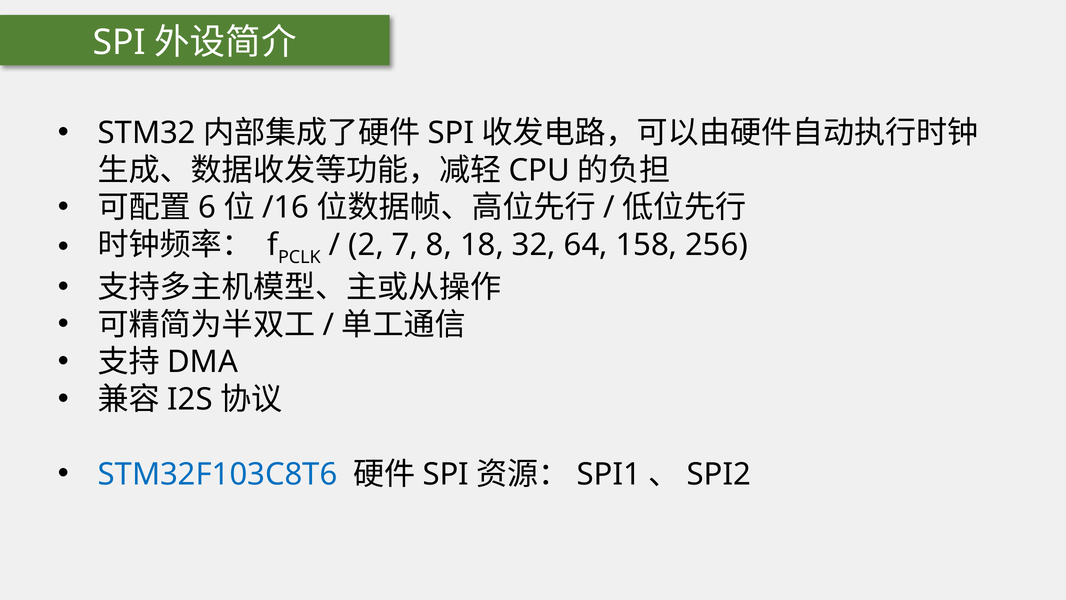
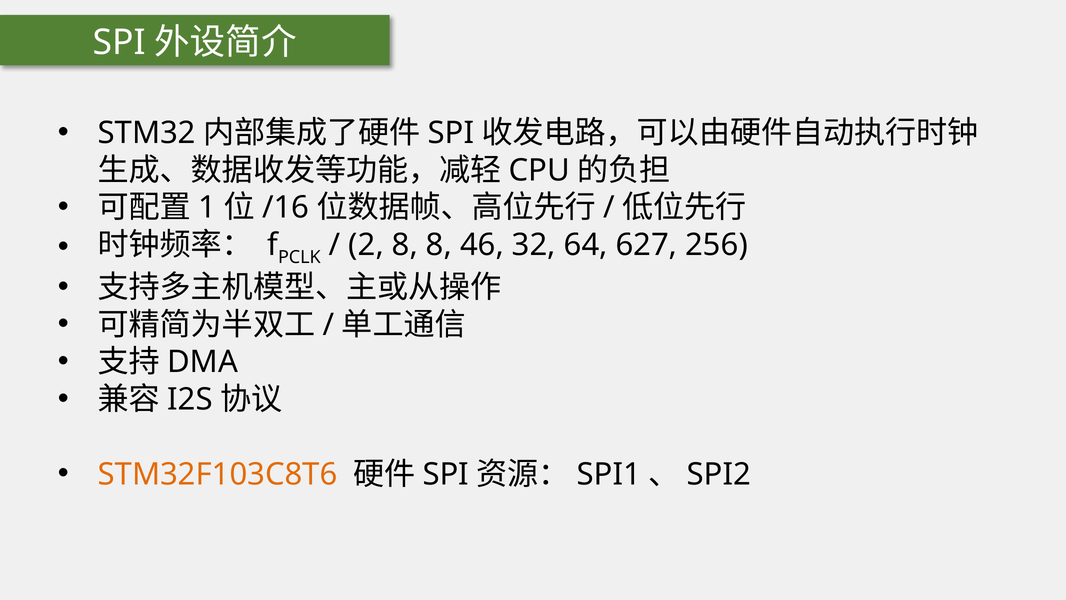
6: 6 -> 1
2 7: 7 -> 8
18: 18 -> 46
158: 158 -> 627
STM32F103C8T6 colour: blue -> orange
